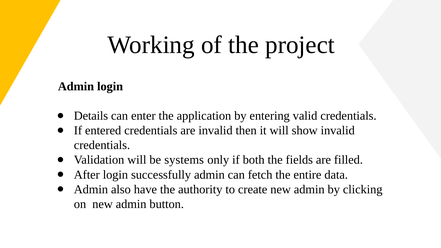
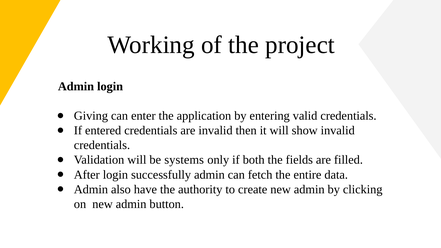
Details: Details -> Giving
